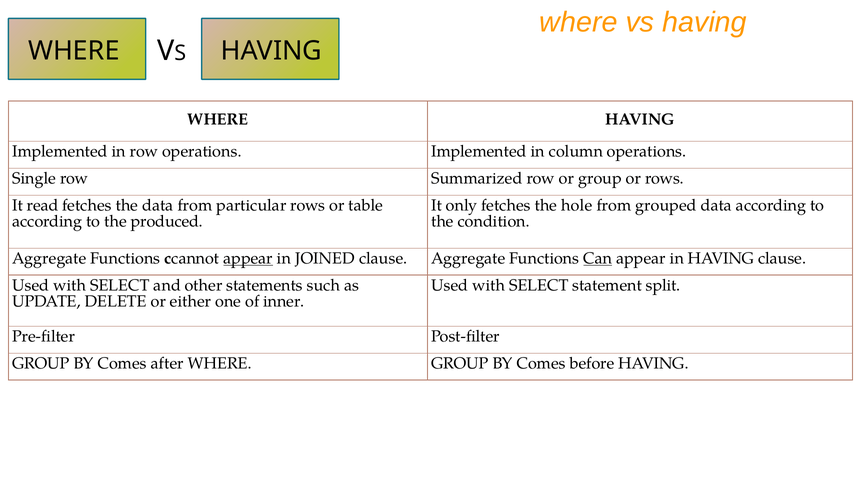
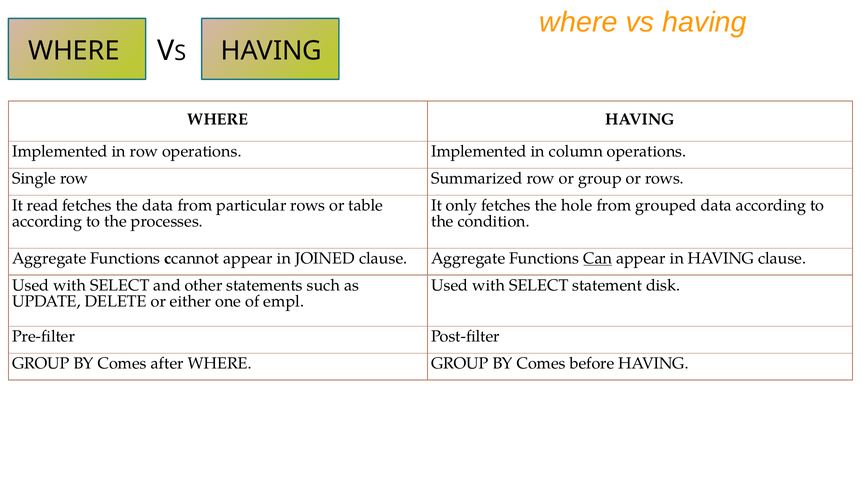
produced: produced -> processes
appear at (248, 258) underline: present -> none
split: split -> disk
inner: inner -> empl
